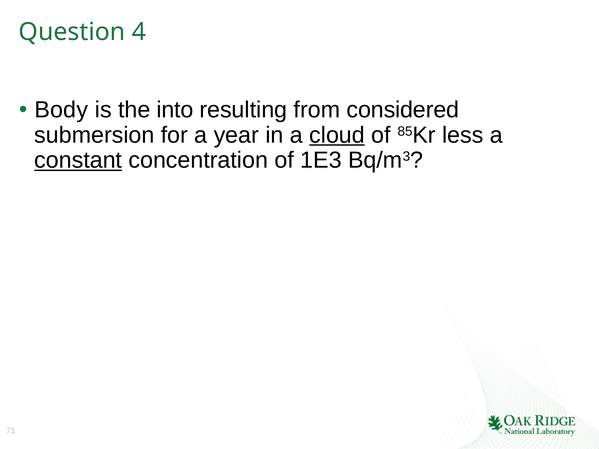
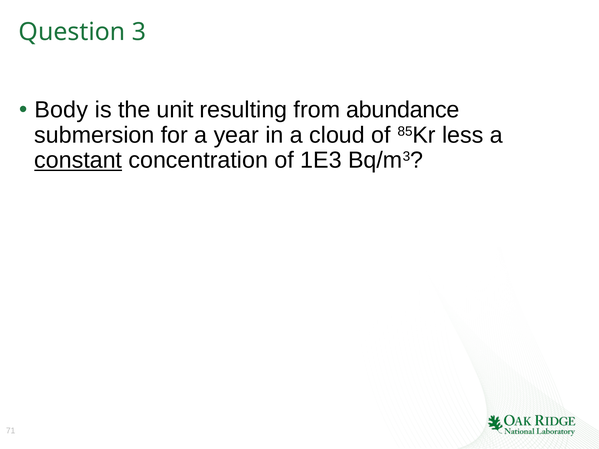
4: 4 -> 3
into: into -> unit
considered: considered -> abundance
cloud underline: present -> none
